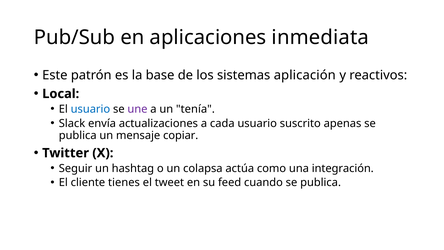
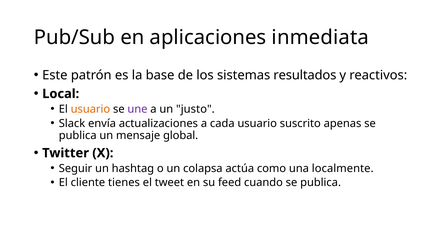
aplicación: aplicación -> resultados
usuario at (90, 109) colour: blue -> orange
tenía: tenía -> justo
copiar: copiar -> global
integración: integración -> localmente
